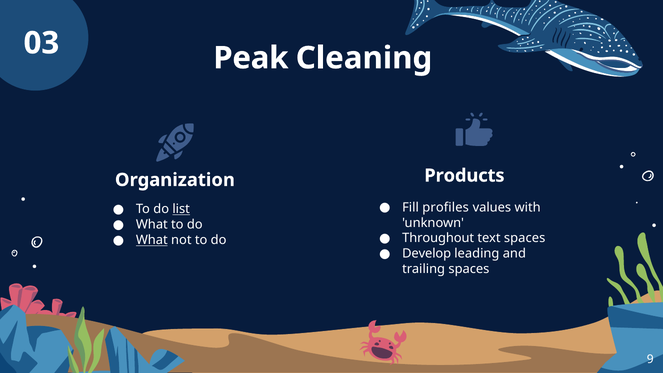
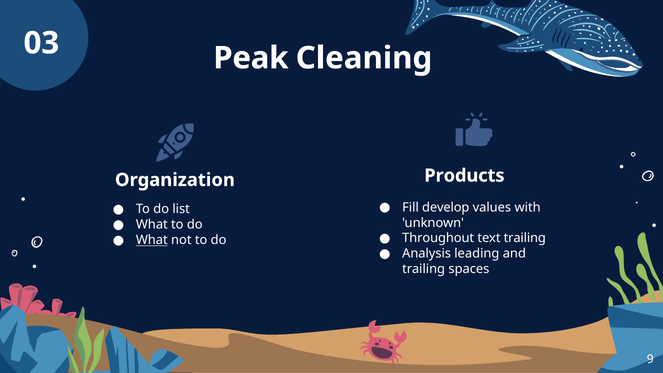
profiles: profiles -> develop
list underline: present -> none
text spaces: spaces -> trailing
Develop: Develop -> Analysis
